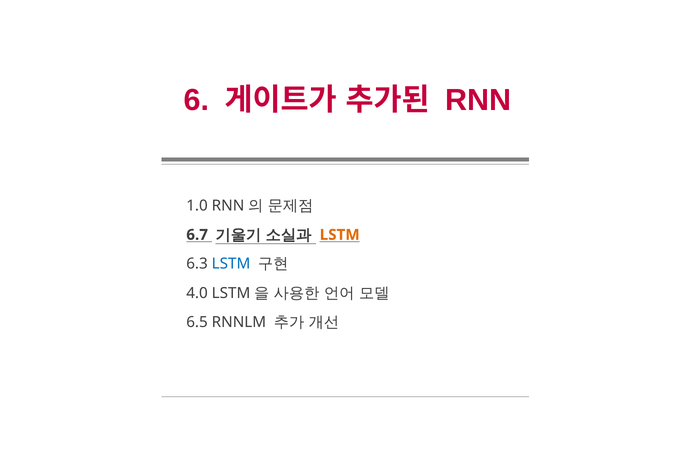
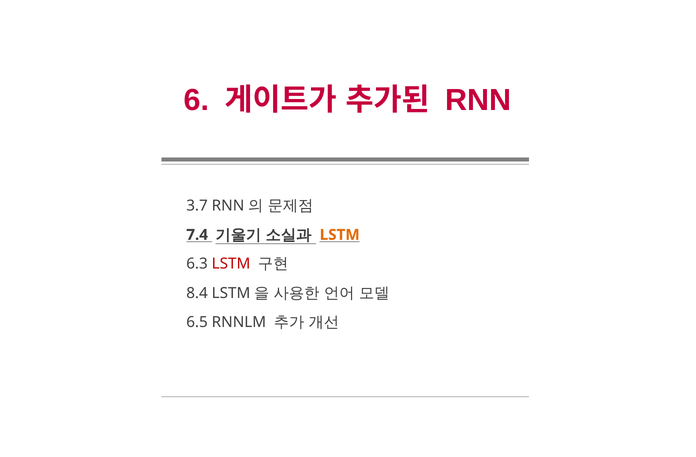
1.0: 1.0 -> 3.7
6.7: 6.7 -> 7.4
LSTM at (231, 264) colour: blue -> red
4.0: 4.0 -> 8.4
